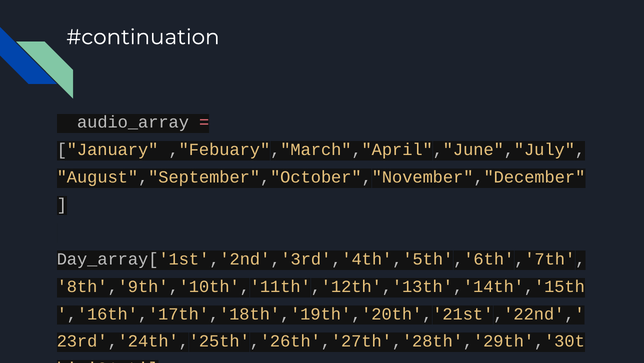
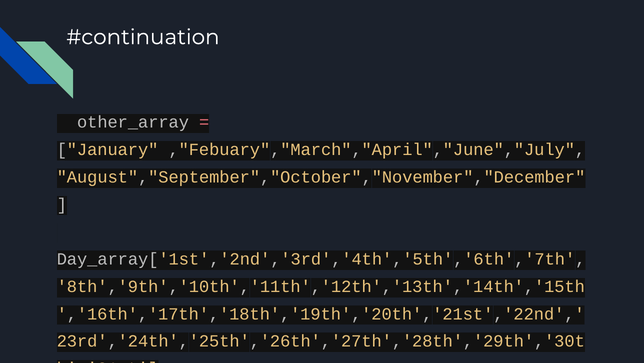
audio_array: audio_array -> other_array
